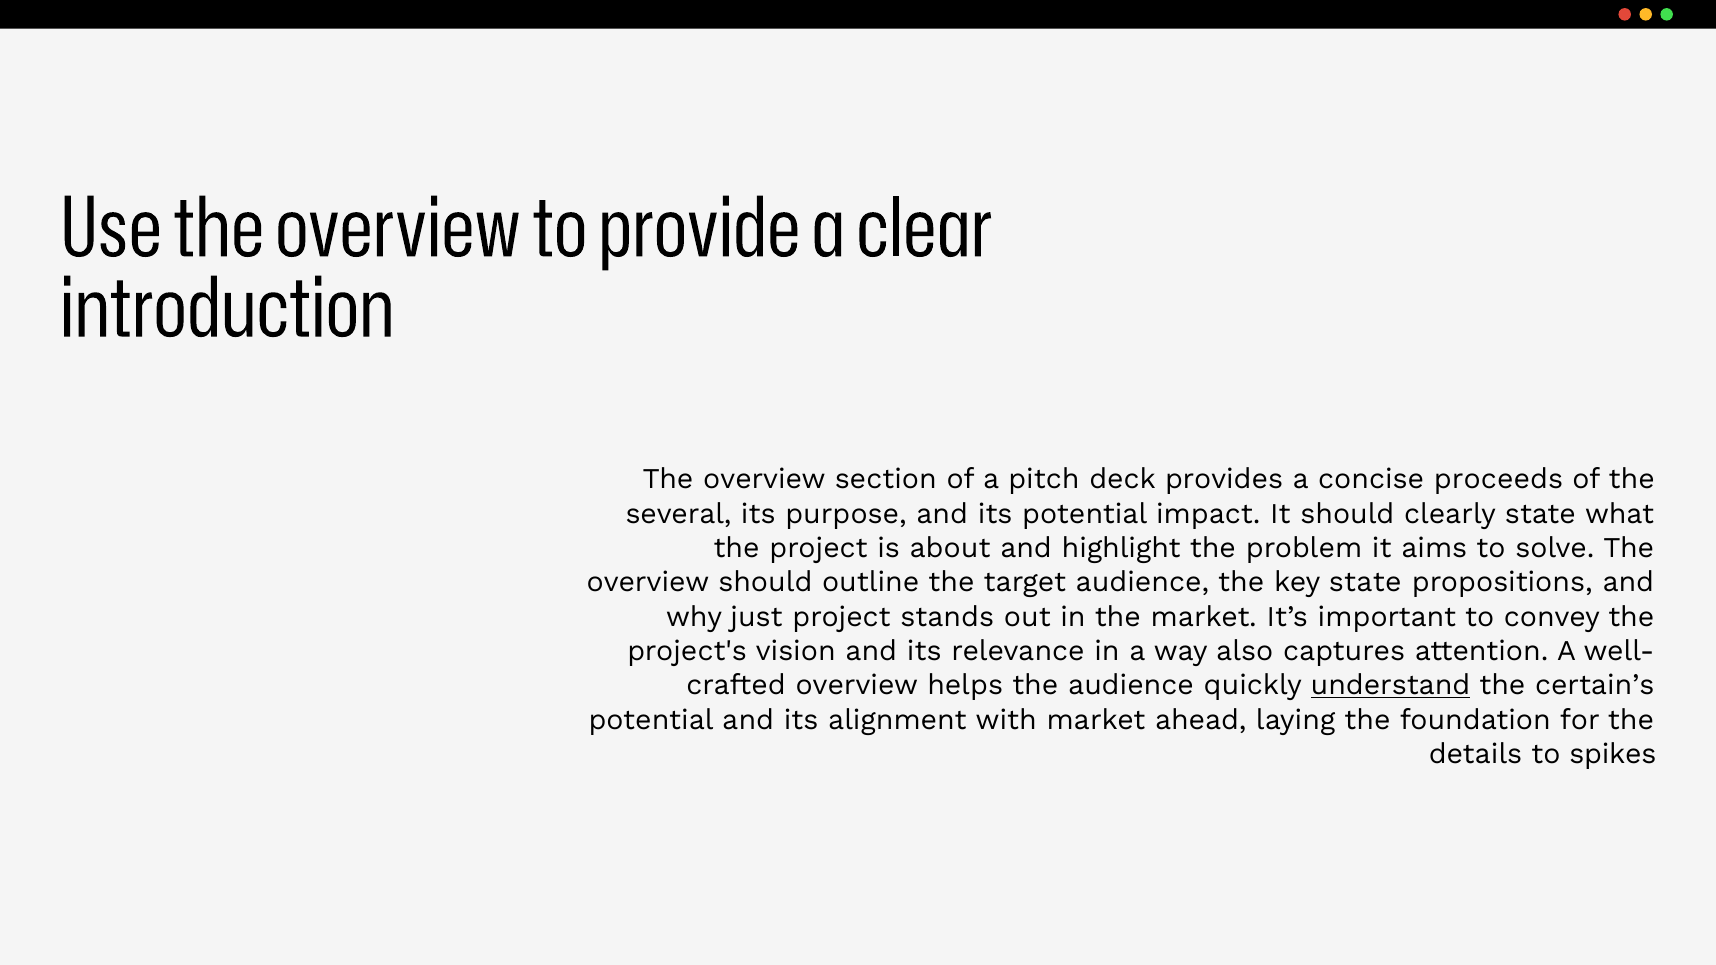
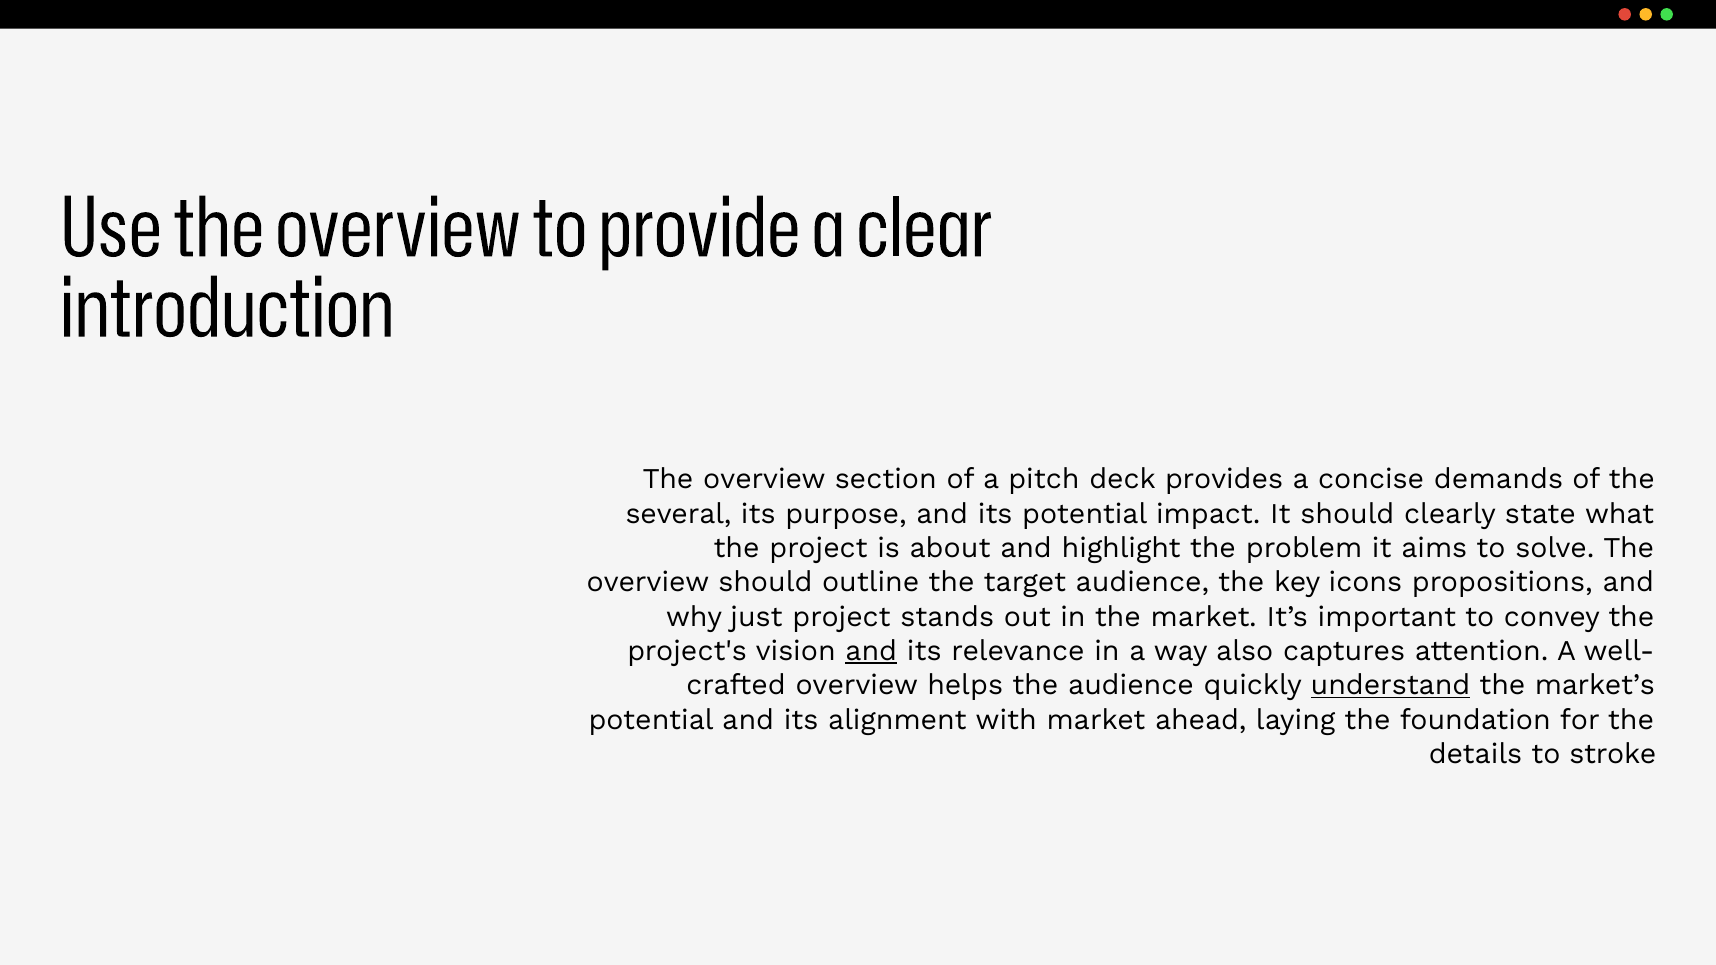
proceeds: proceeds -> demands
key state: state -> icons
and at (871, 651) underline: none -> present
certain’s: certain’s -> market’s
spikes: spikes -> stroke
